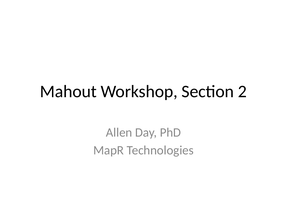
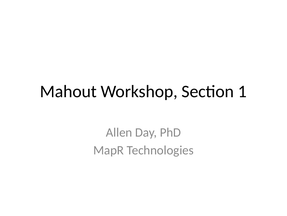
2: 2 -> 1
